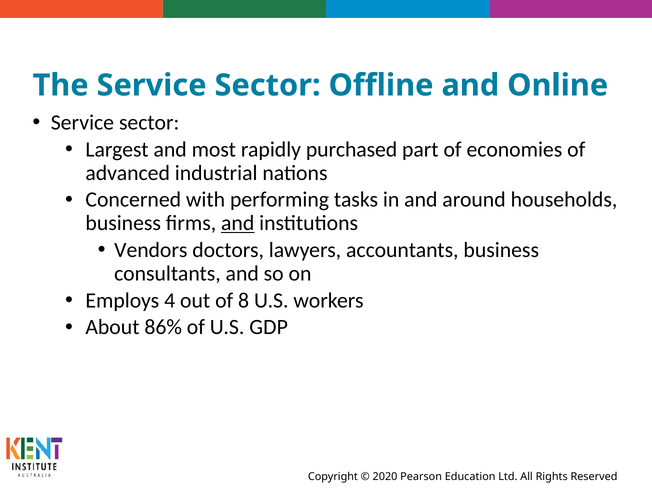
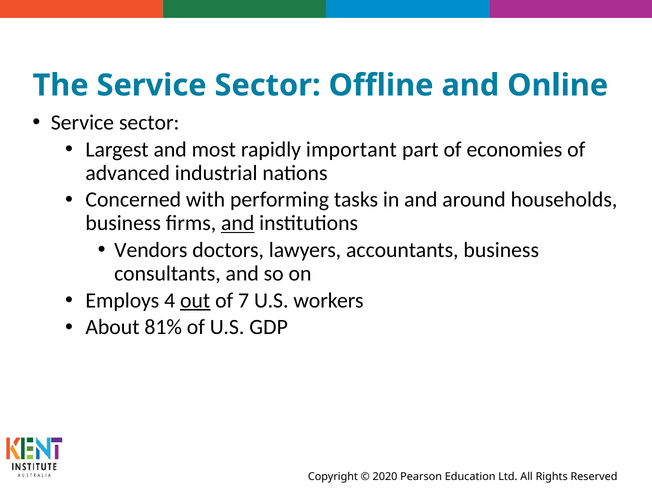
purchased: purchased -> important
out underline: none -> present
8: 8 -> 7
86%: 86% -> 81%
